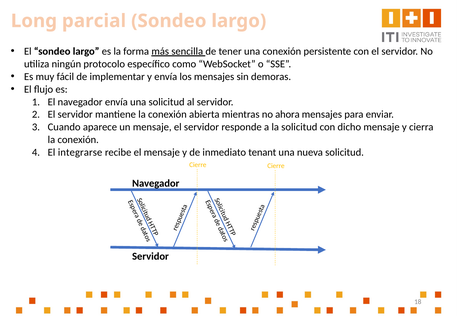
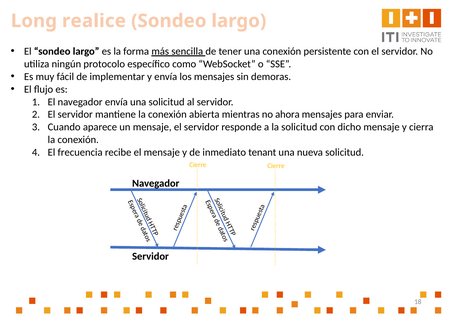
parcial: parcial -> realice
integrarse: integrarse -> frecuencia
